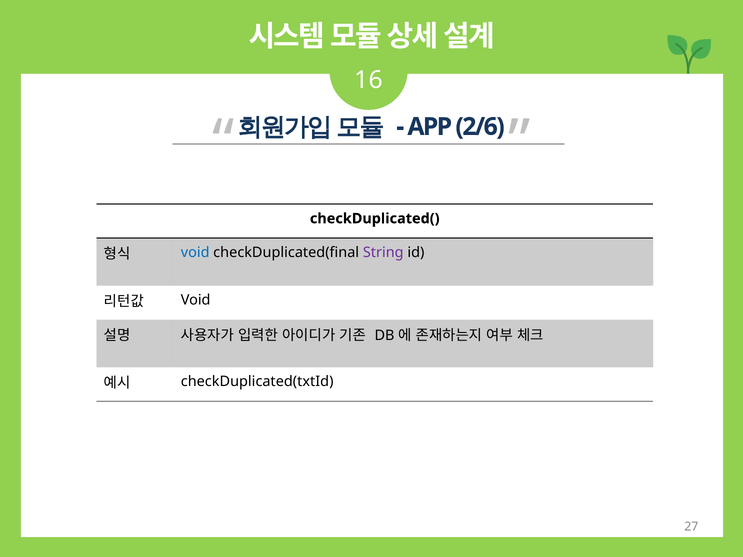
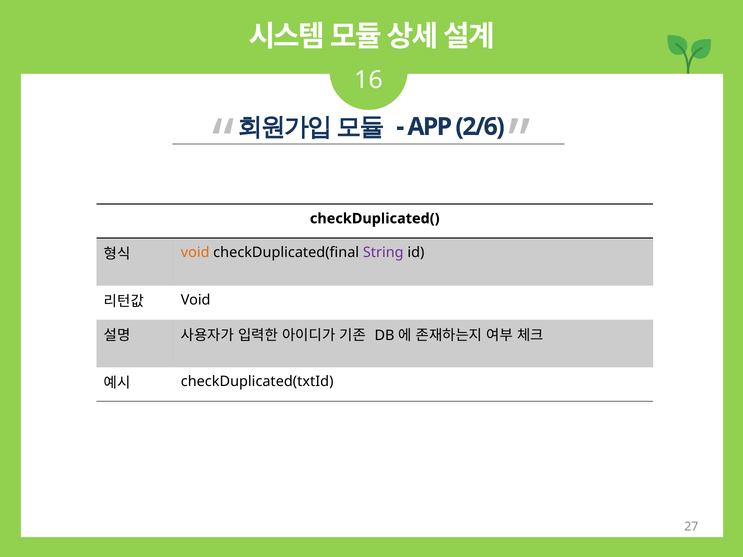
void at (195, 253) colour: blue -> orange
